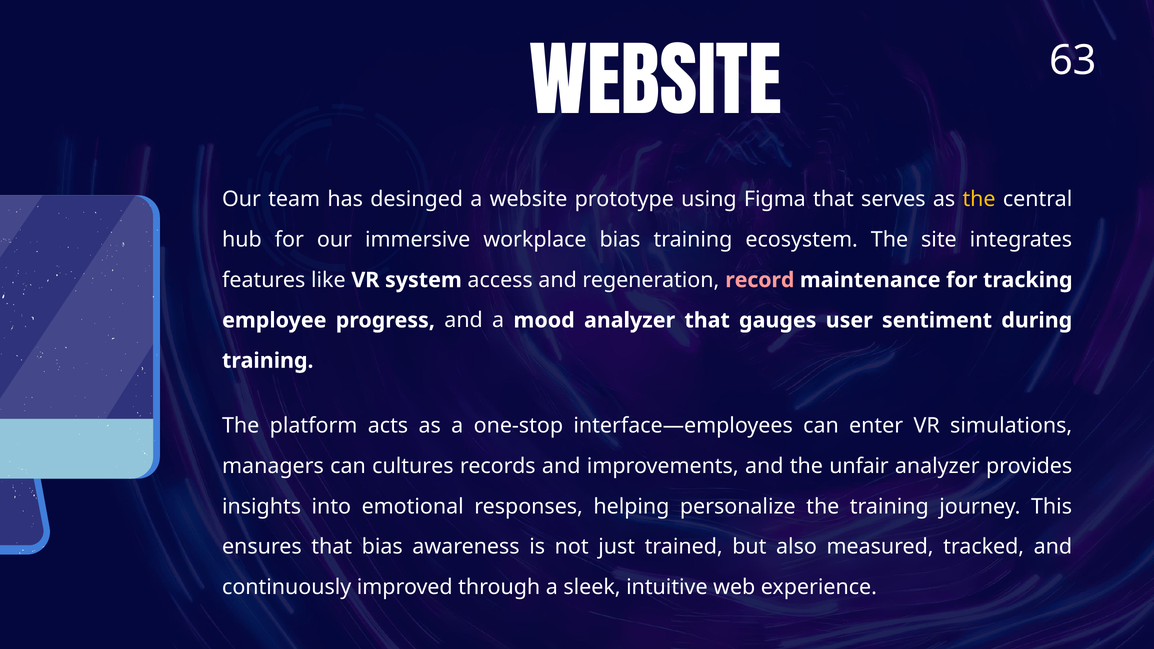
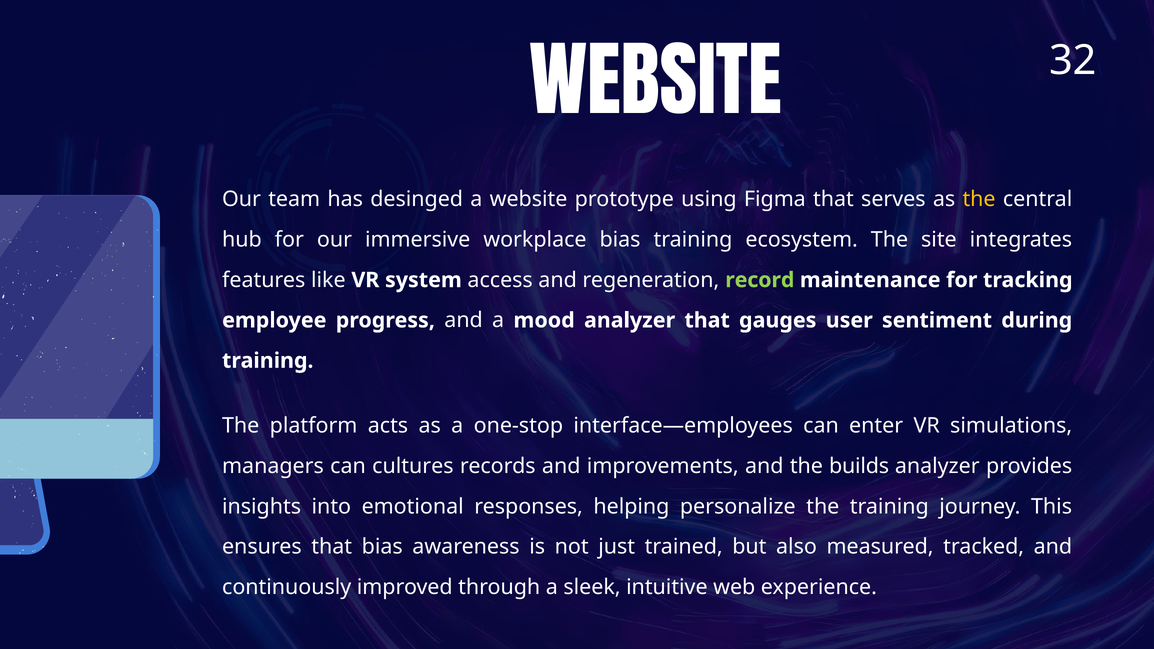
63: 63 -> 32
record colour: pink -> light green
unfair: unfair -> builds
